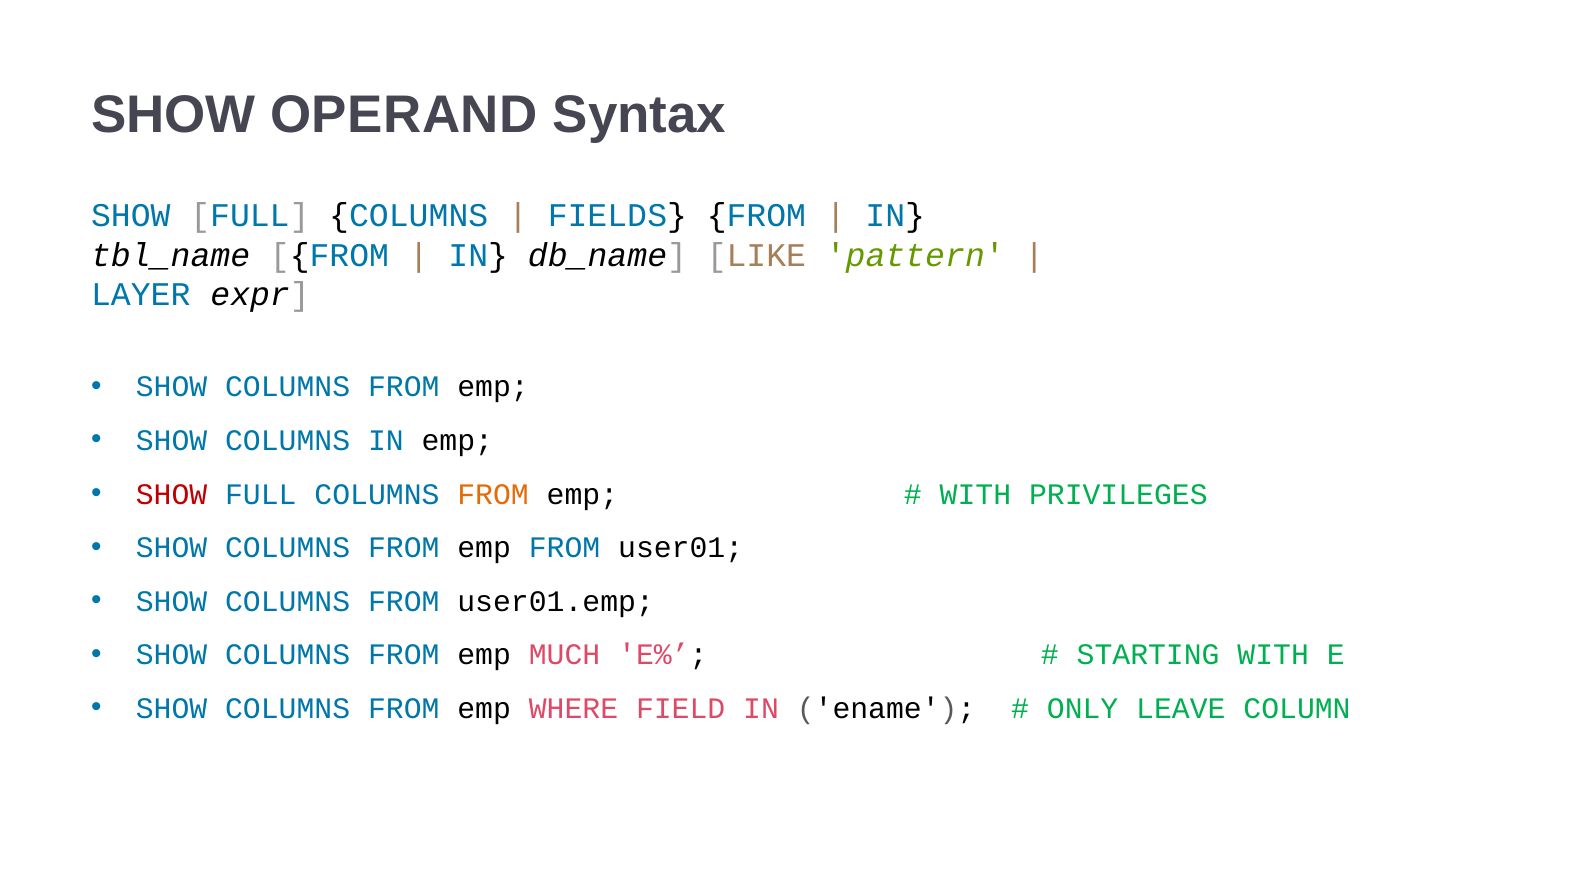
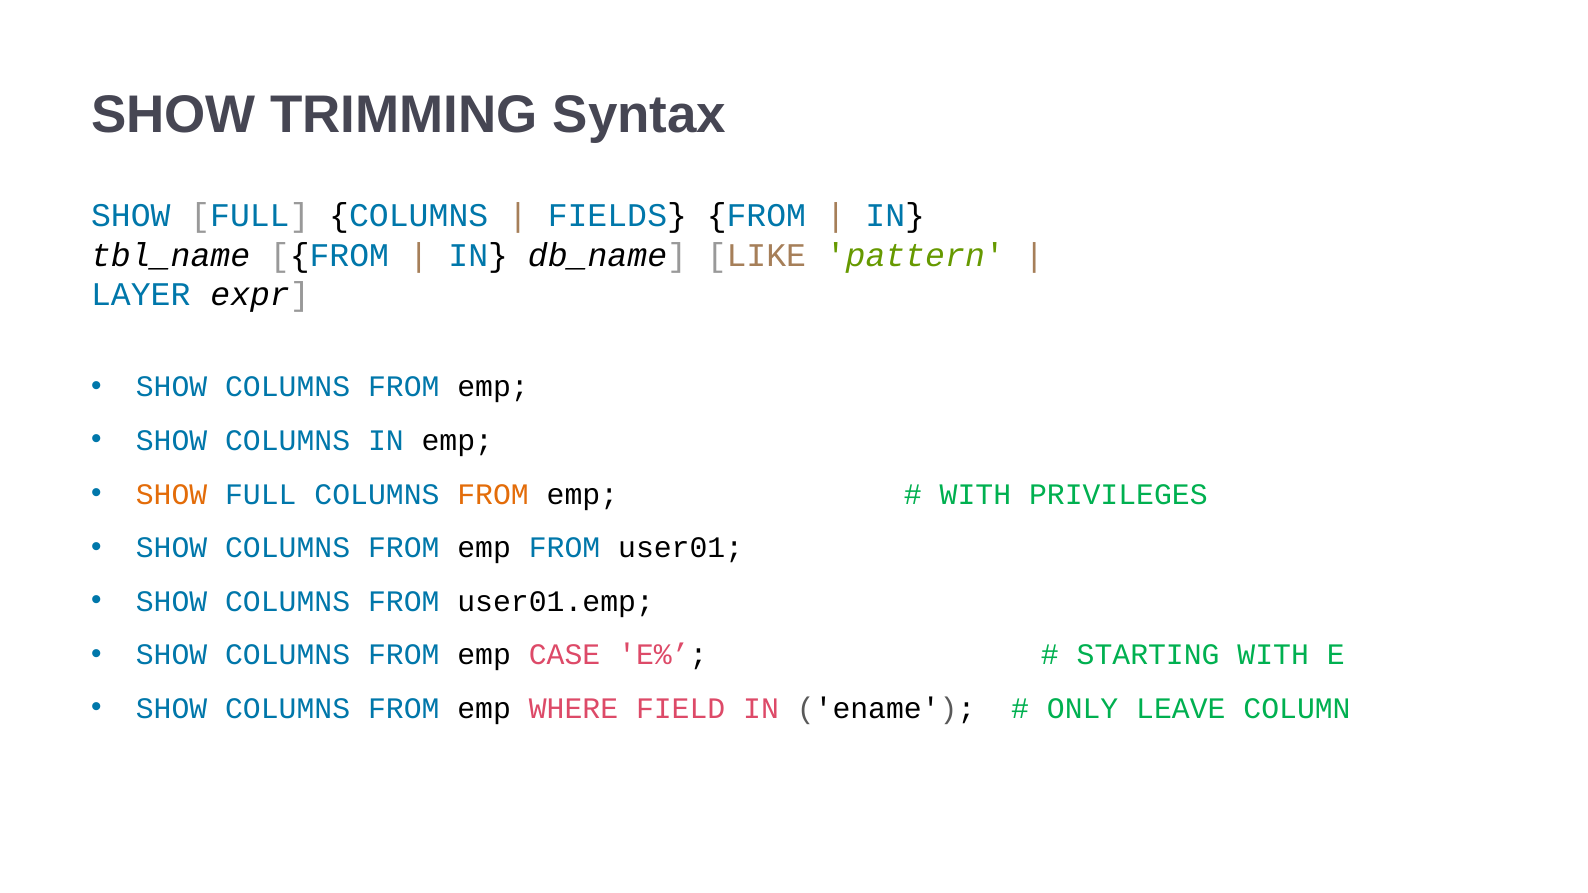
OPERAND: OPERAND -> TRIMMING
SHOW at (172, 494) colour: red -> orange
MUCH: MUCH -> CASE
